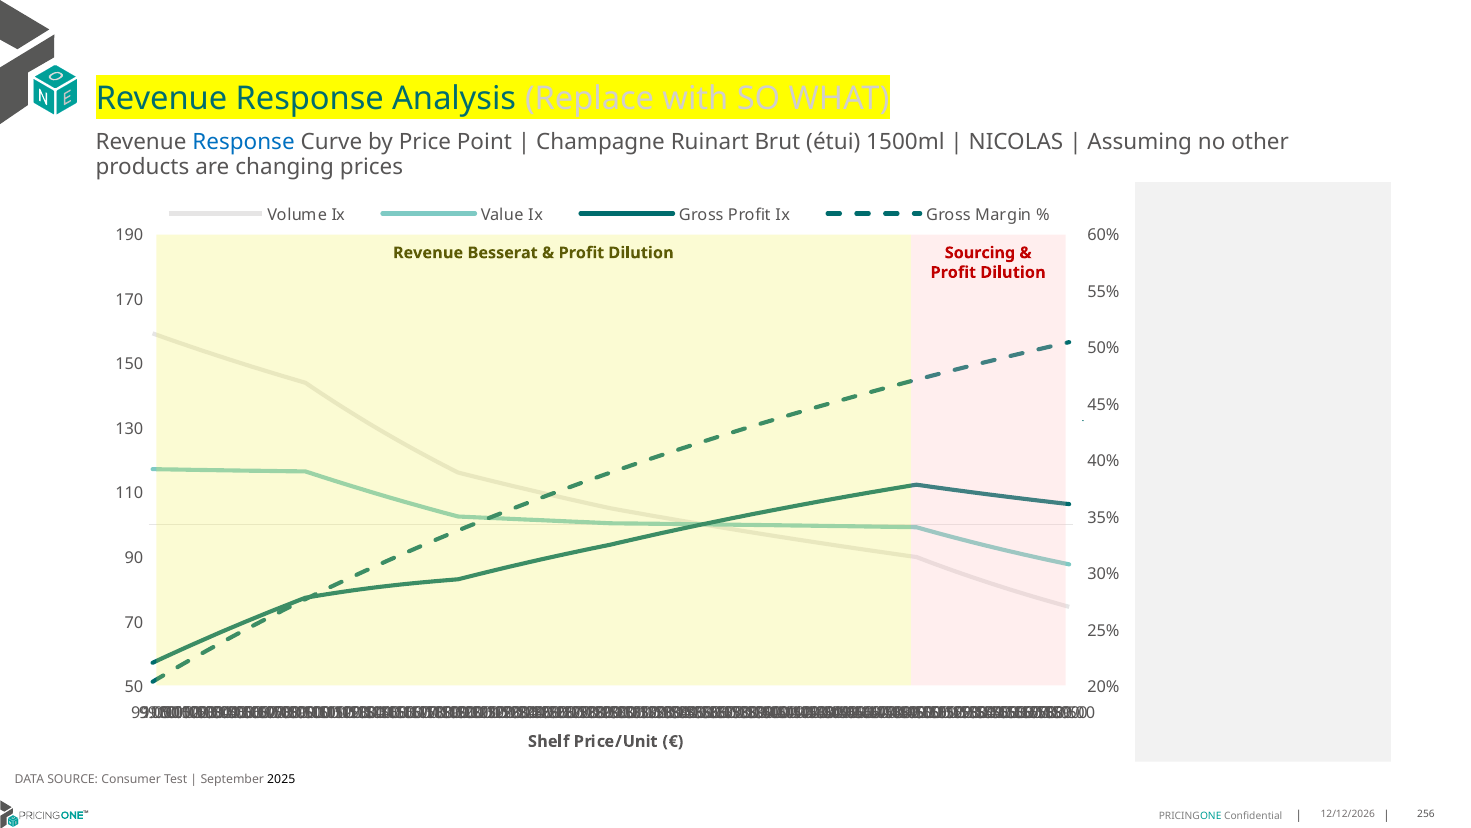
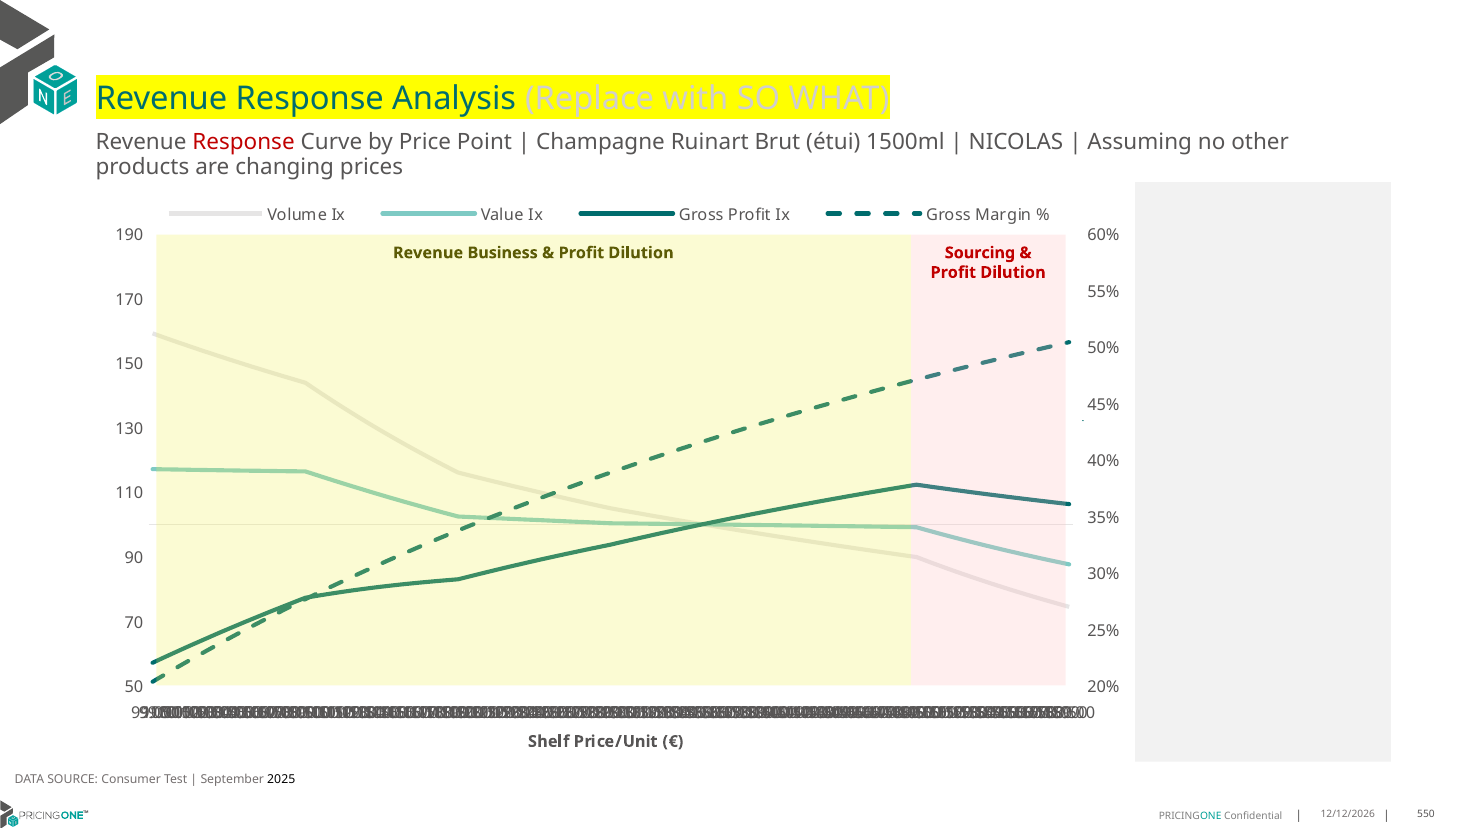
Response at (244, 142) colour: blue -> red
Besserat: Besserat -> Business
256: 256 -> 550
